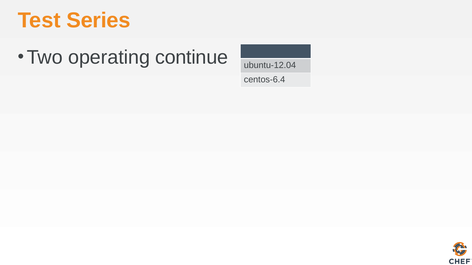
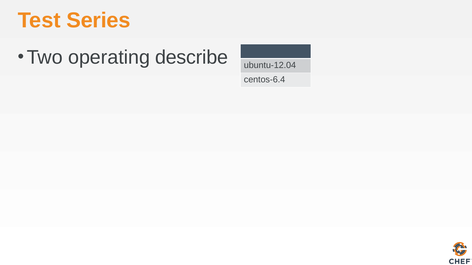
continue: continue -> describe
